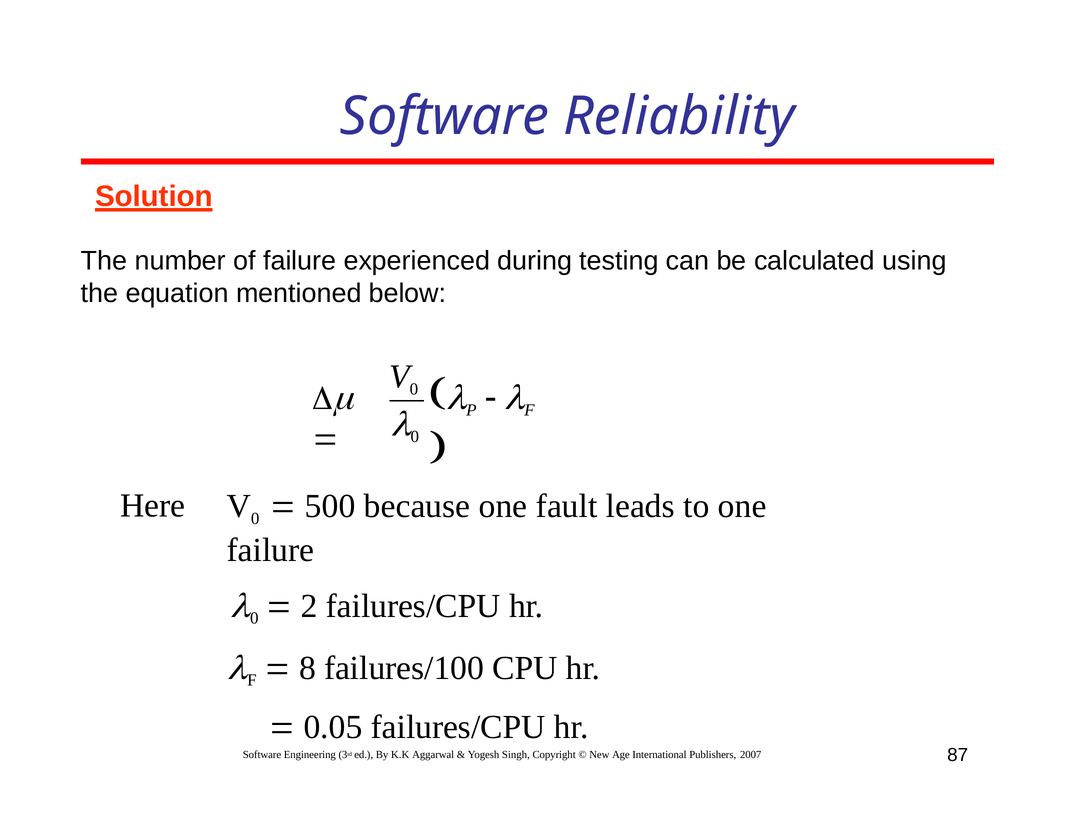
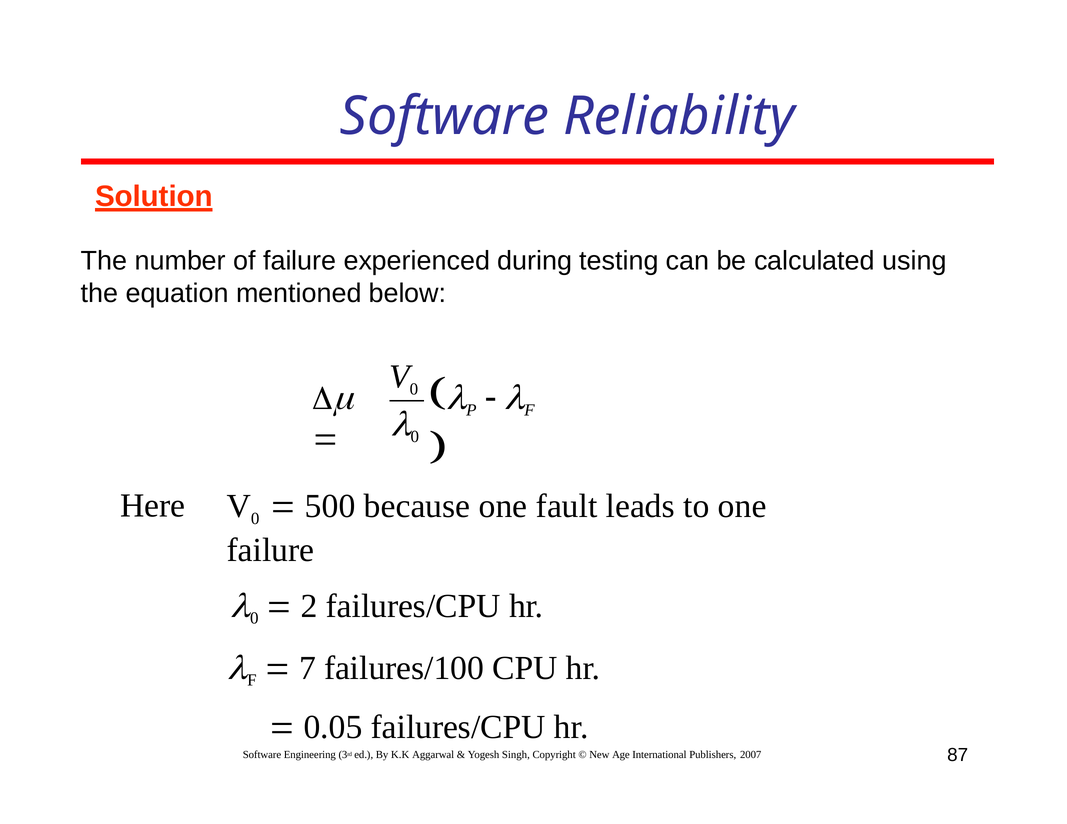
8: 8 -> 7
